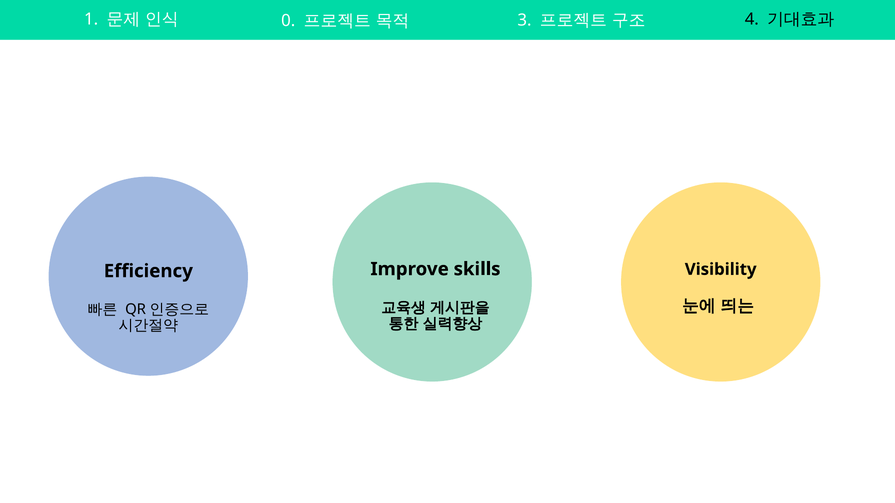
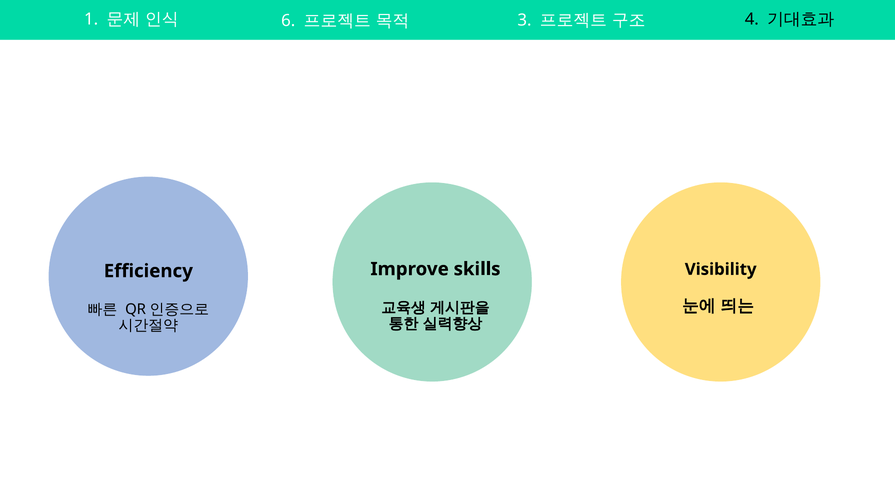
0: 0 -> 6
